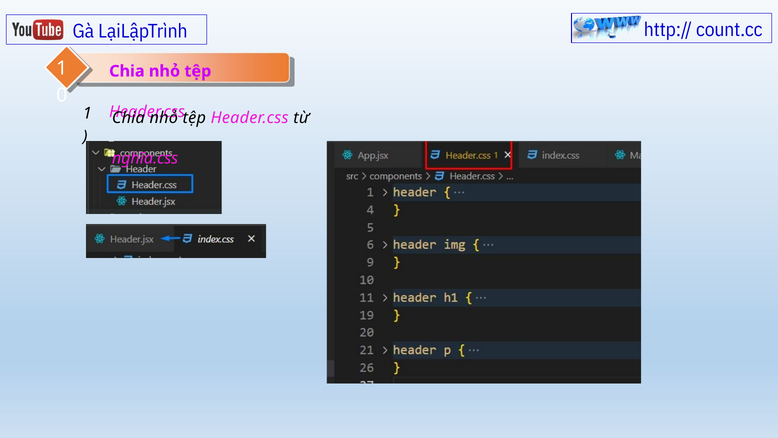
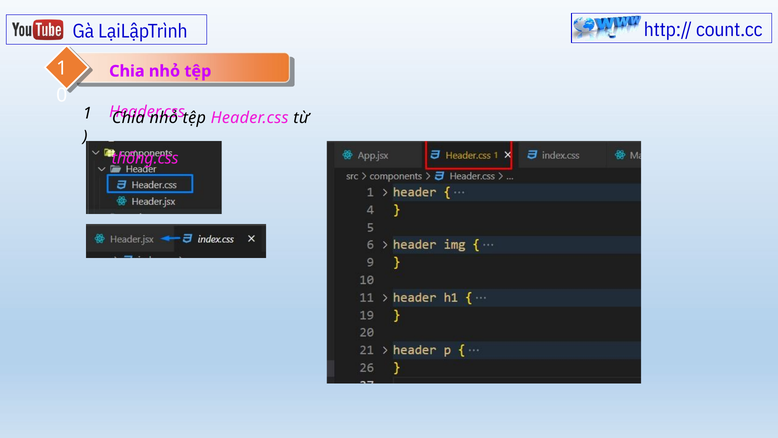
nghĩa.css: nghĩa.css -> thống.css
